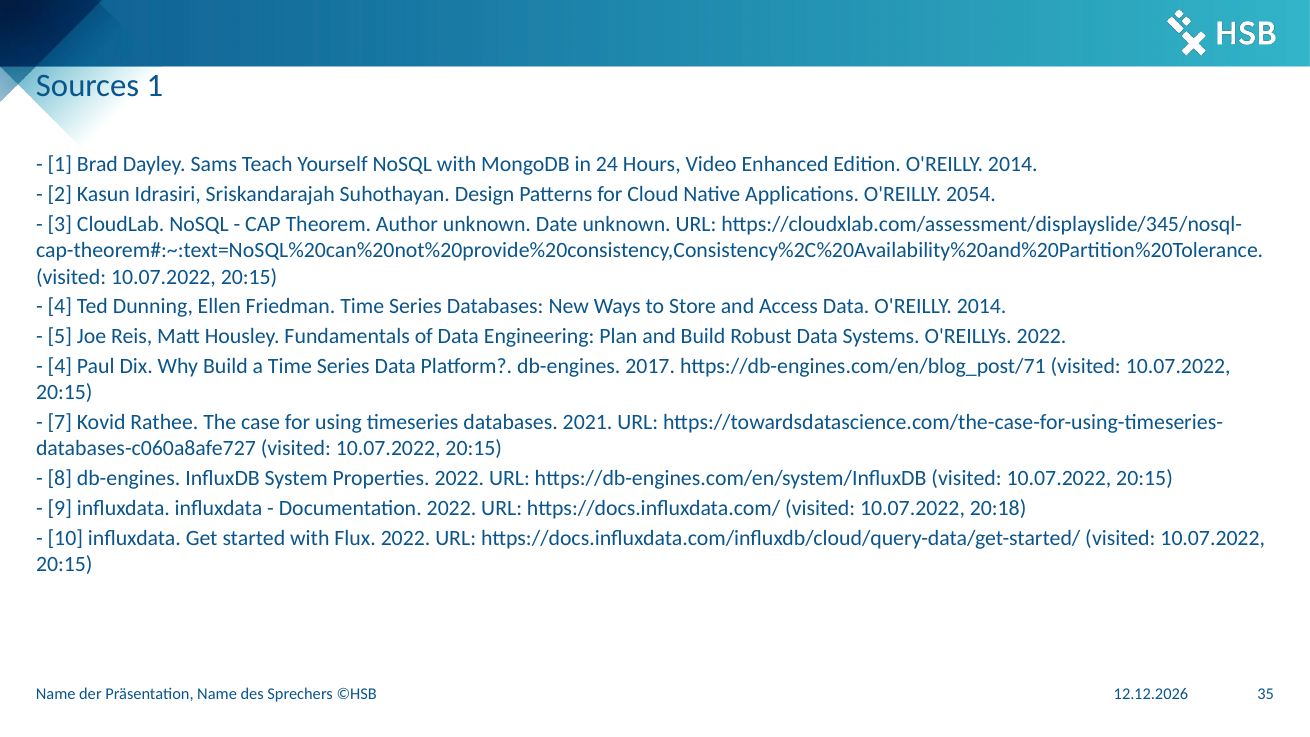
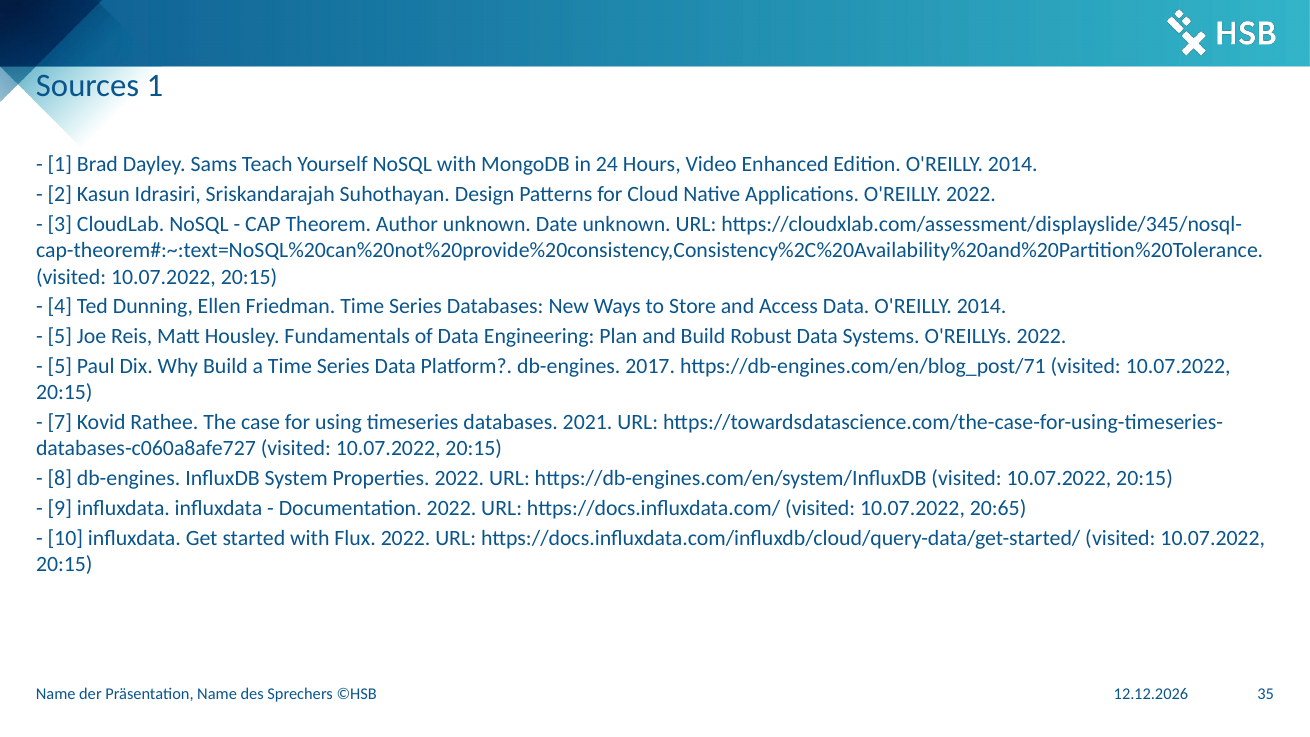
O'REILLY 2054: 2054 -> 2022
4 at (60, 366): 4 -> 5
20:18: 20:18 -> 20:65
